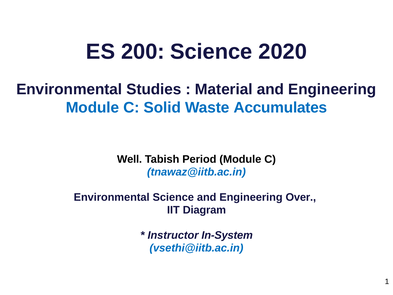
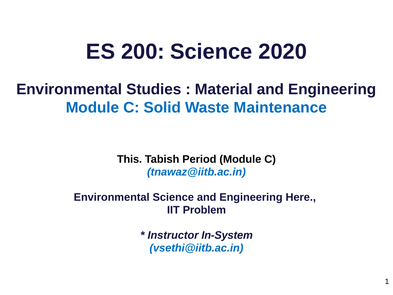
Accumulates: Accumulates -> Maintenance
Well: Well -> This
Over: Over -> Here
Diagram: Diagram -> Problem
